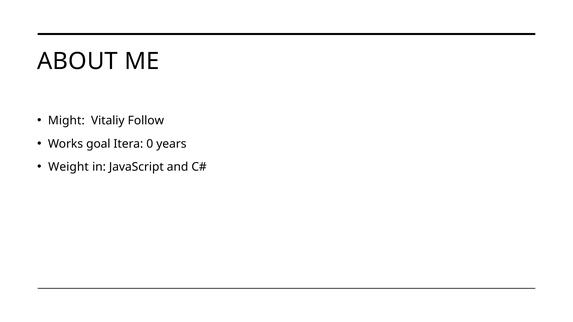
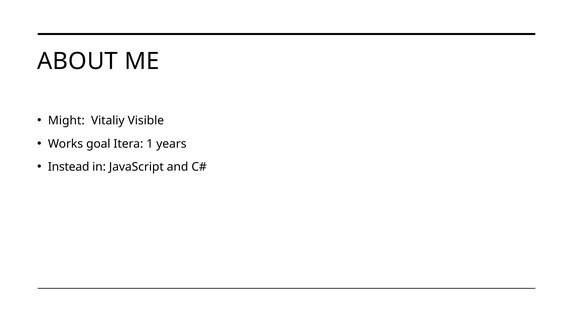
Follow: Follow -> Visible
0: 0 -> 1
Weight: Weight -> Instead
